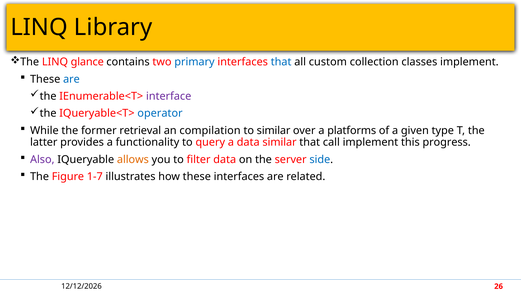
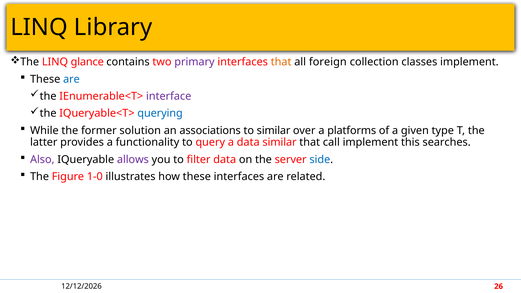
primary colour: blue -> purple
that at (281, 62) colour: blue -> orange
custom: custom -> foreign
operator: operator -> querying
retrieval: retrieval -> solution
compilation: compilation -> associations
progress: progress -> searches
allows colour: orange -> purple
1-7: 1-7 -> 1-0
